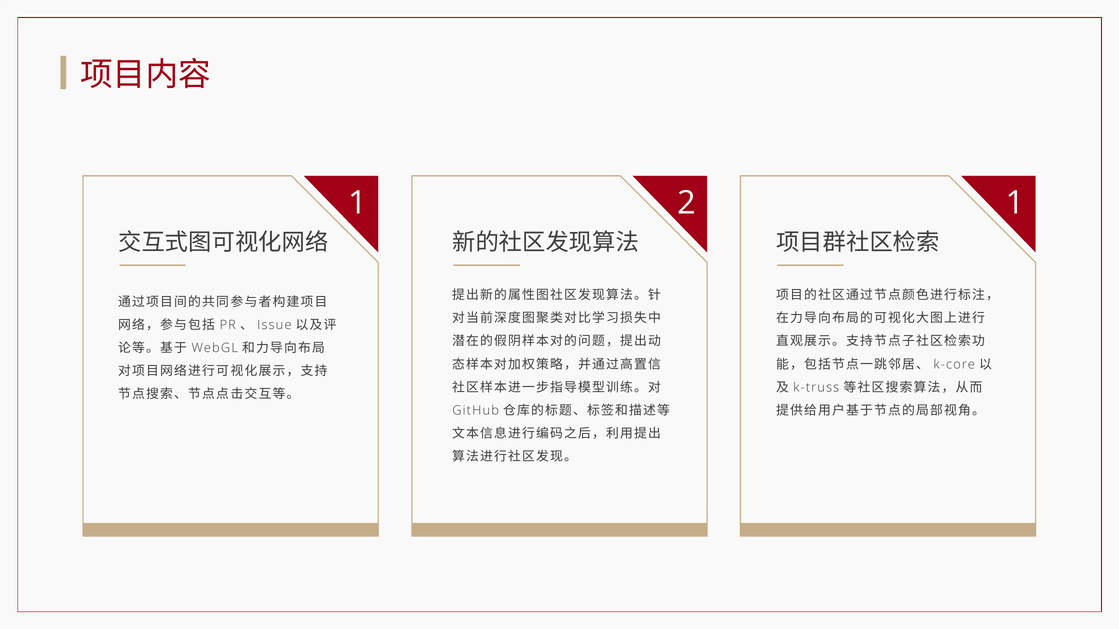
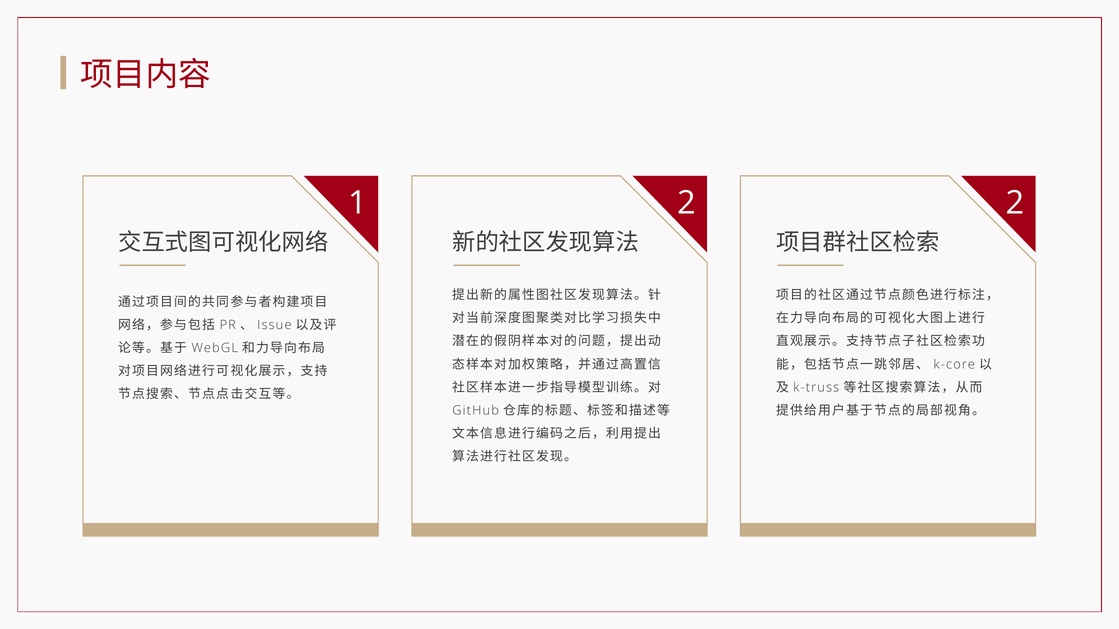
1 1: 1 -> 2
